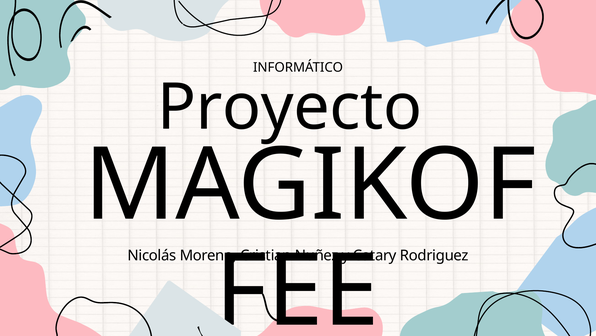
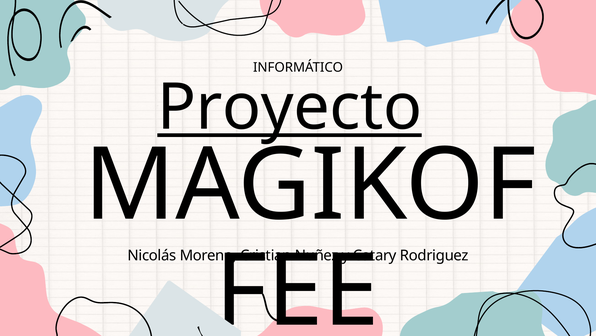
Proyecto underline: none -> present
